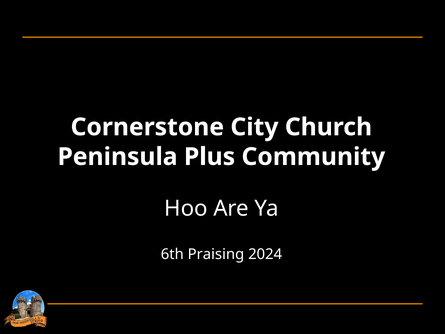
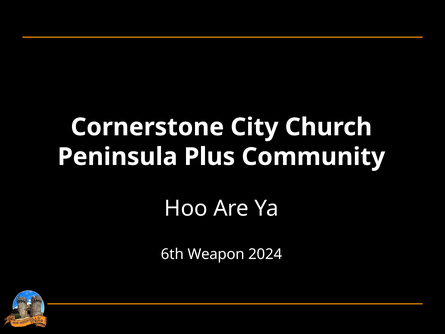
Praising: Praising -> Weapon
